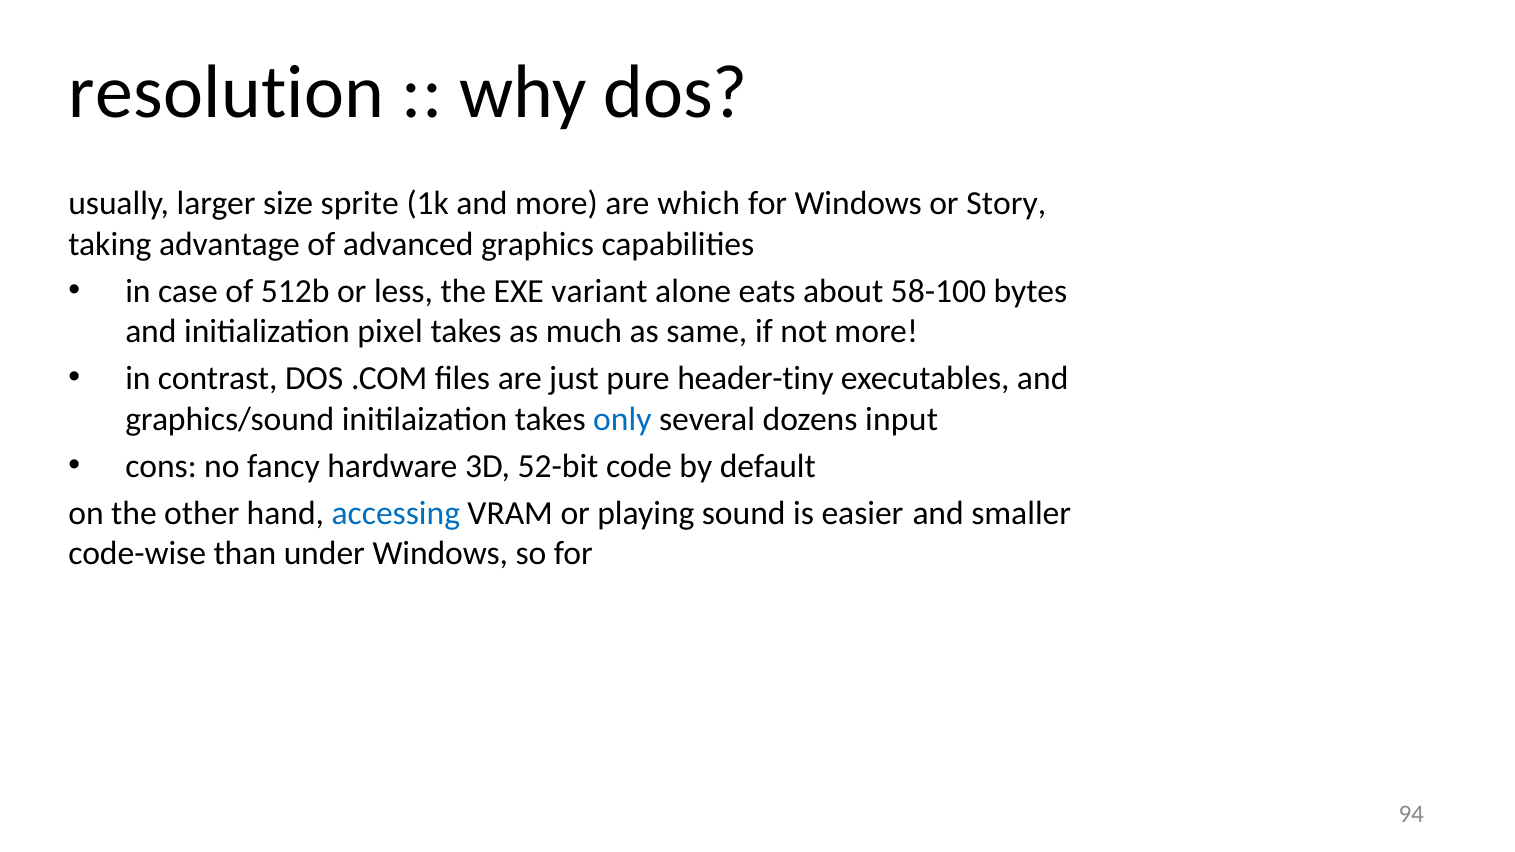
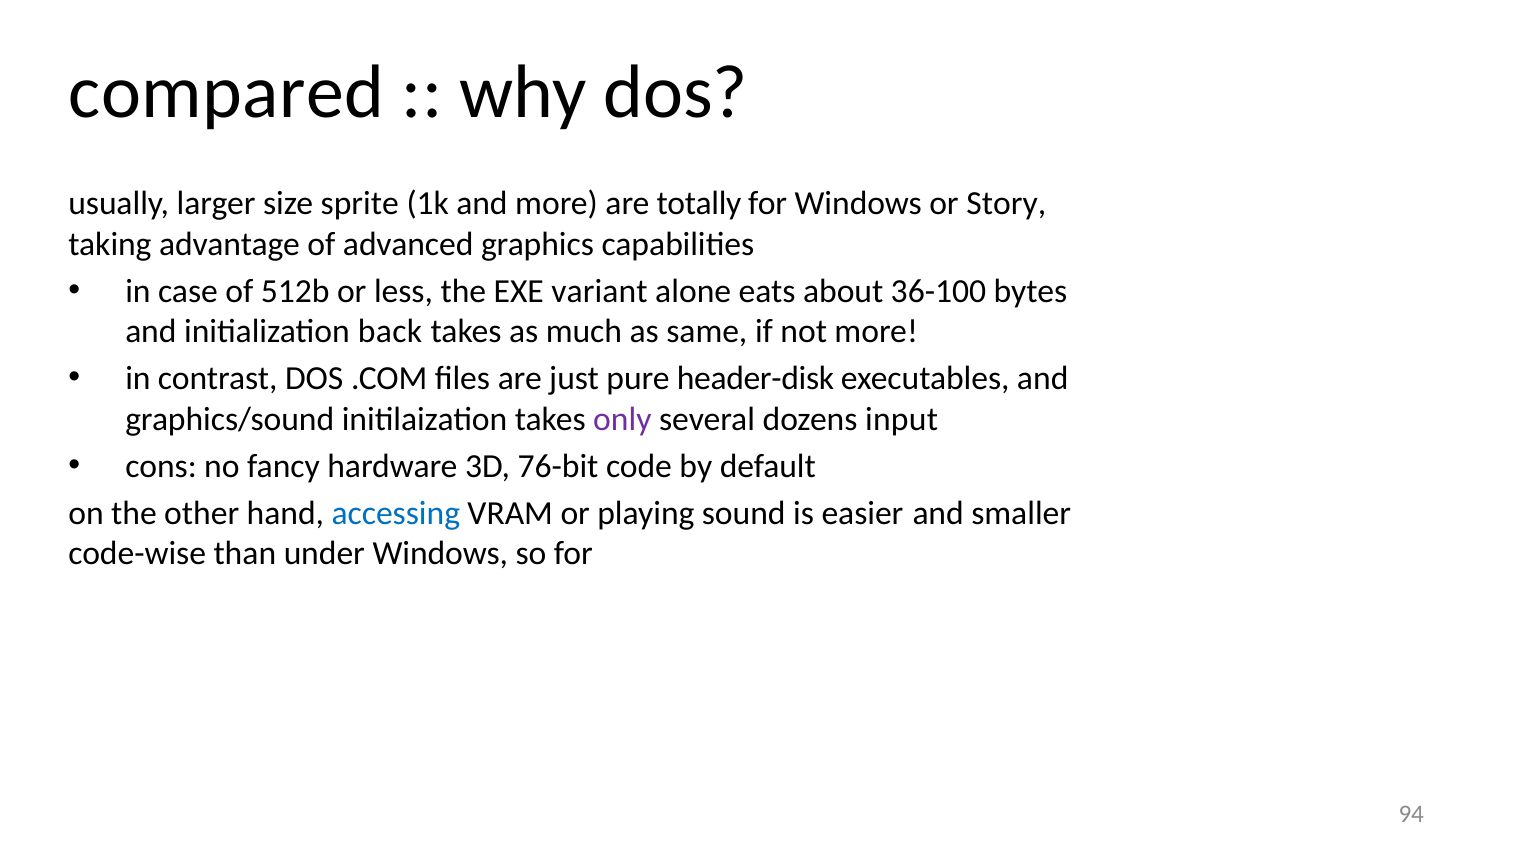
resolution: resolution -> compared
which: which -> totally
58-100: 58-100 -> 36-100
pixel: pixel -> back
header-tiny: header-tiny -> header-disk
only colour: blue -> purple
52-bit: 52-bit -> 76-bit
